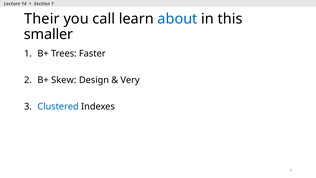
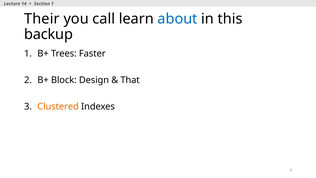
smaller: smaller -> backup
Skew: Skew -> Block
Very: Very -> That
Clustered colour: blue -> orange
